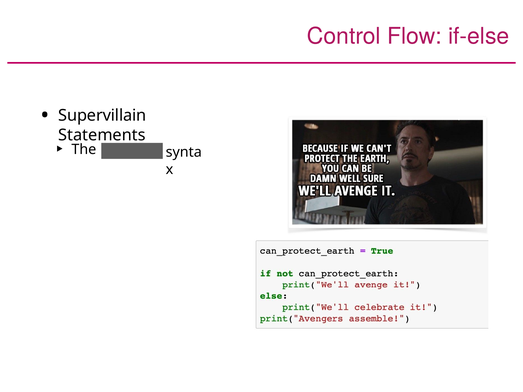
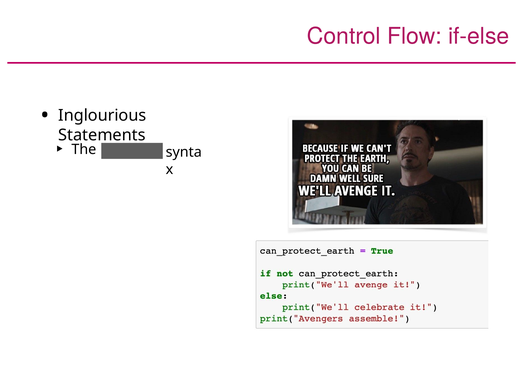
Supervillain: Supervillain -> Inglourious
